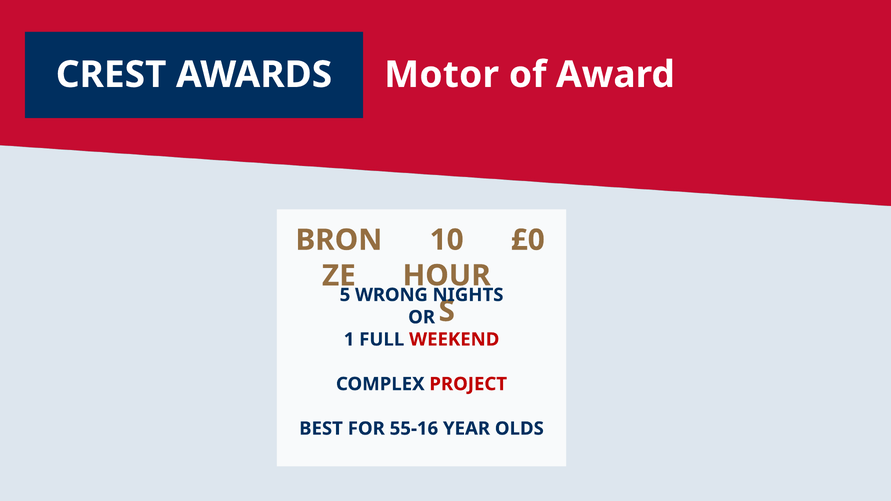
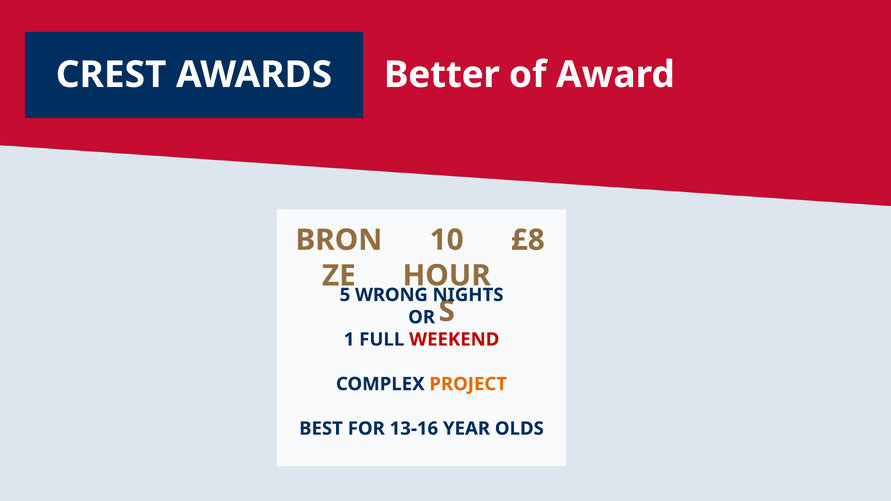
Motor: Motor -> Better
£0: £0 -> £8
PROJECT colour: red -> orange
55-16: 55-16 -> 13-16
